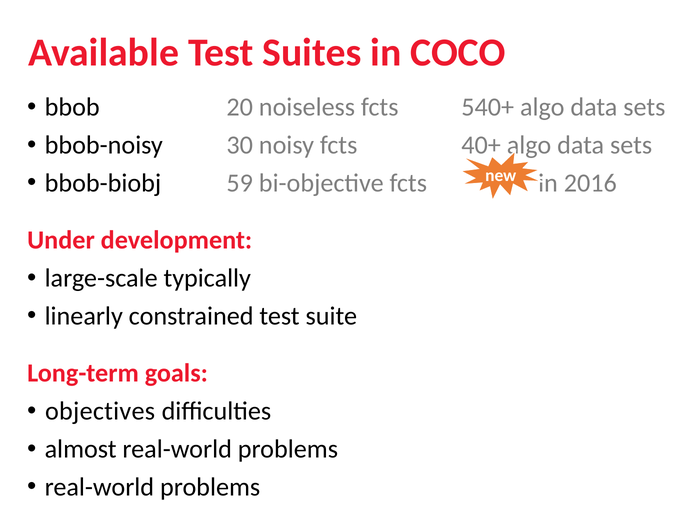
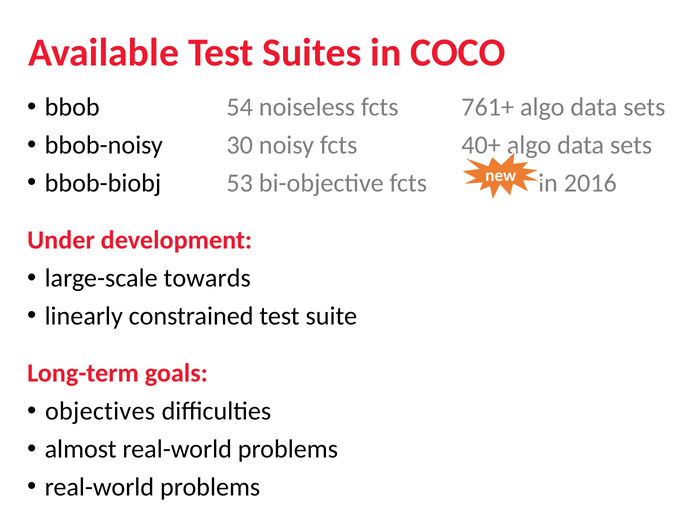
20: 20 -> 54
540+: 540+ -> 761+
59: 59 -> 53
typically: typically -> towards
